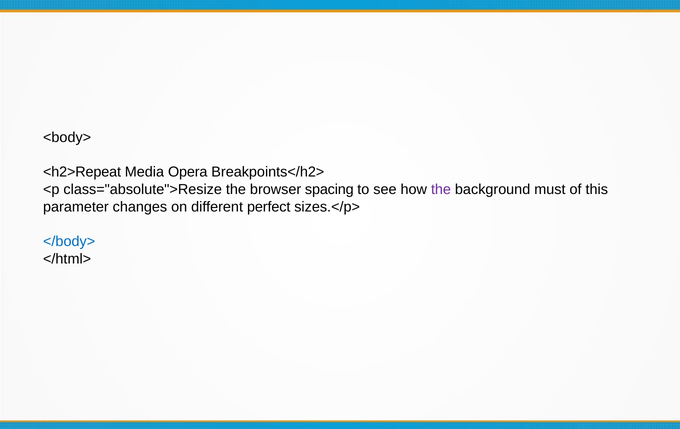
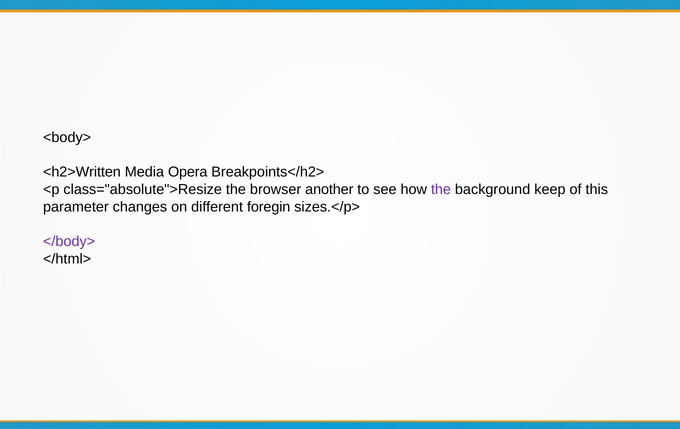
<h2>Repeat: <h2>Repeat -> <h2>Written
spacing: spacing -> another
must: must -> keep
perfect: perfect -> foregin
</body> colour: blue -> purple
